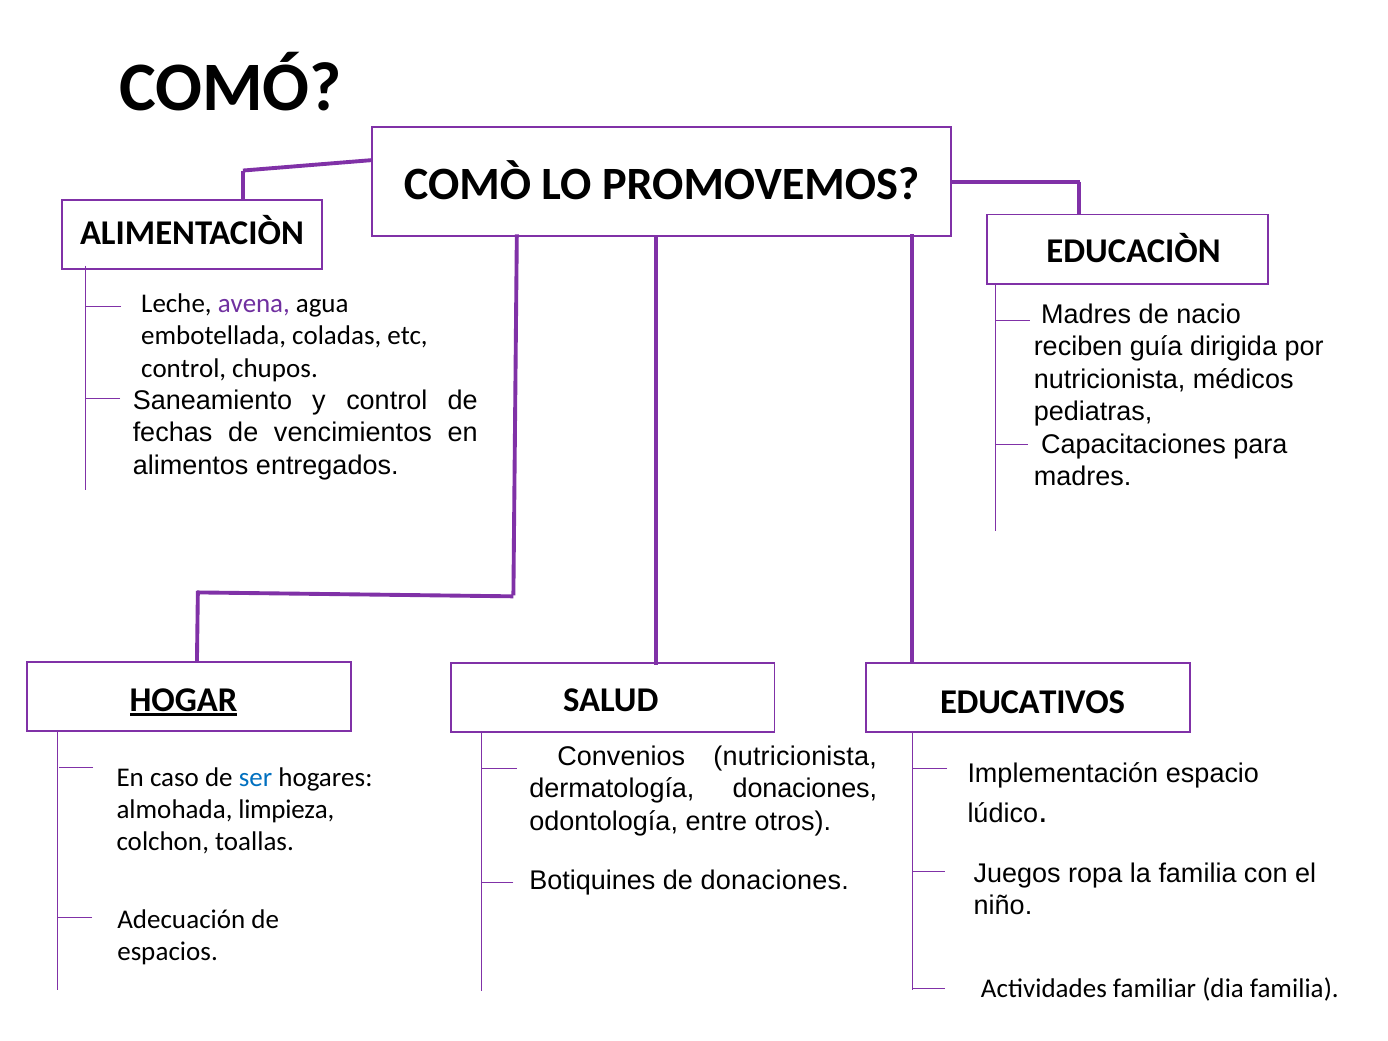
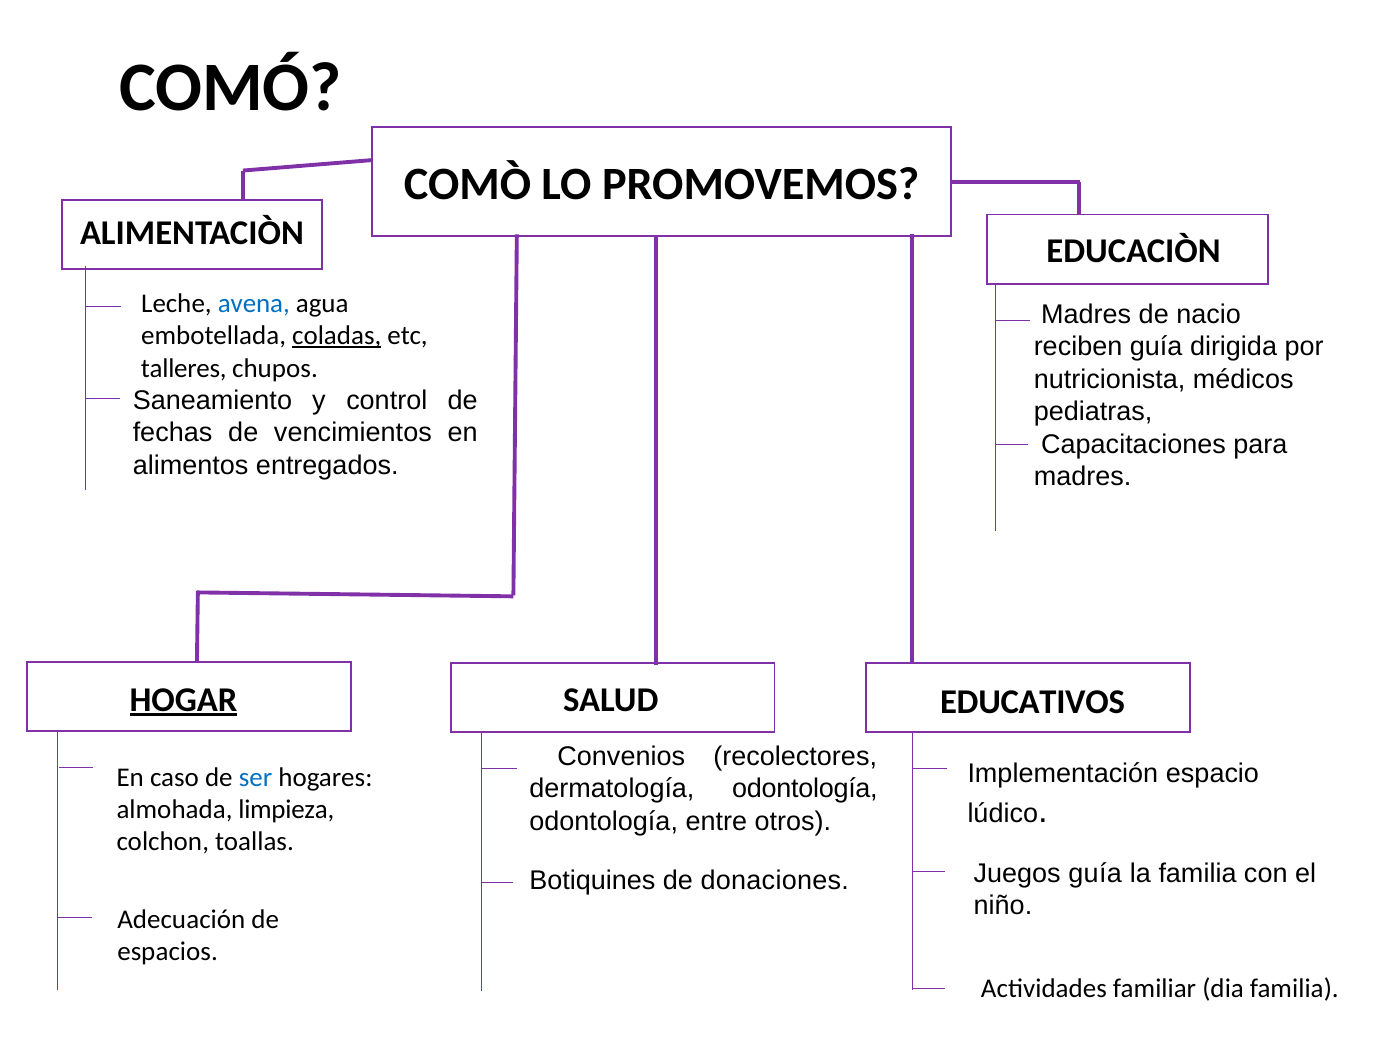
avena colour: purple -> blue
coladas underline: none -> present
control at (184, 368): control -> talleres
Convenios nutricionista: nutricionista -> recolectores
dermatología donaciones: donaciones -> odontología
Juegos ropa: ropa -> guía
